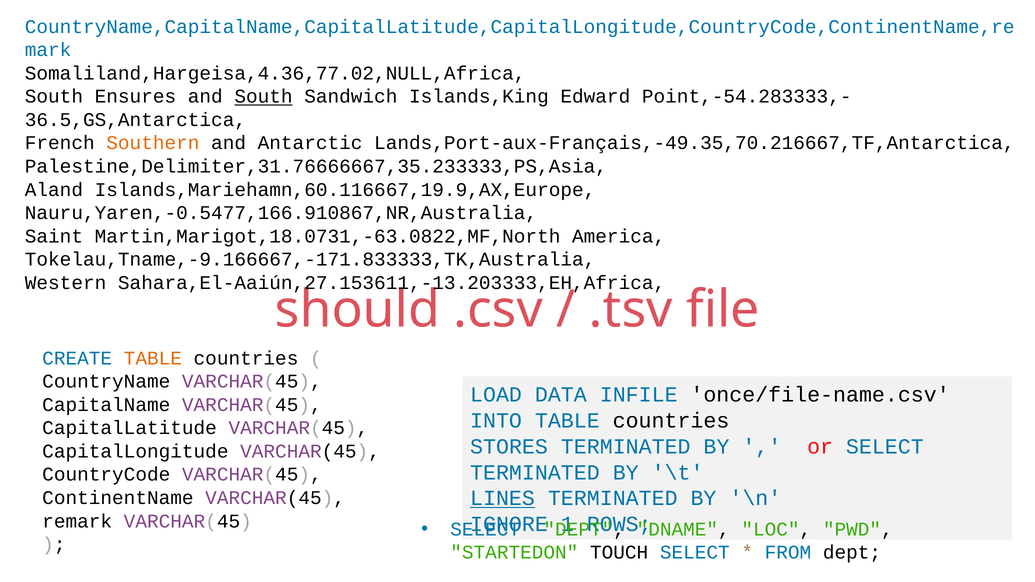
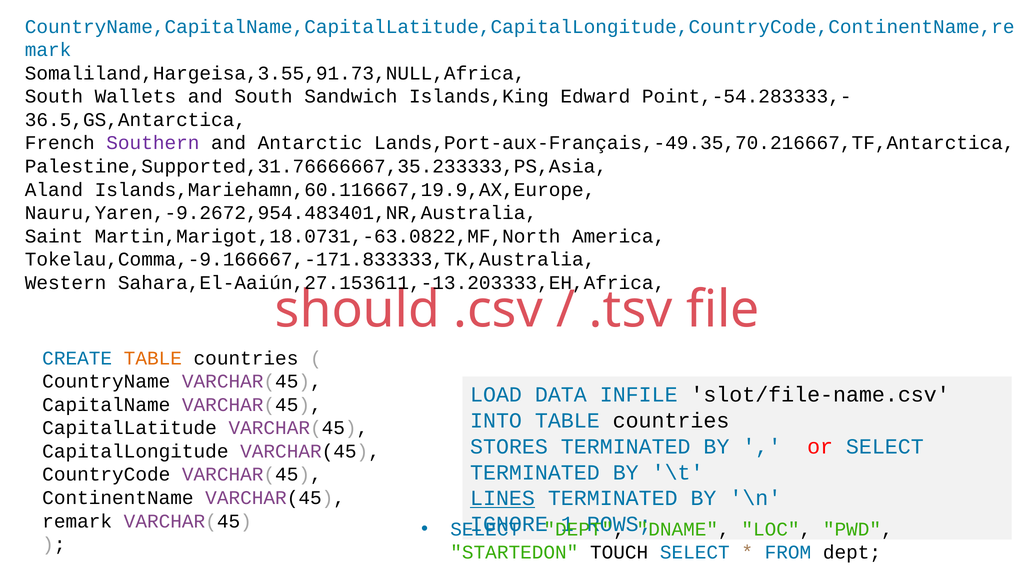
Somaliland,Hargeisa,4.36,77.02,NULL,Africa: Somaliland,Hargeisa,4.36,77.02,NULL,Africa -> Somaliland,Hargeisa,3.55,91.73,NULL,Africa
Ensures: Ensures -> Wallets
South at (264, 97) underline: present -> none
Southern colour: orange -> purple
Palestine,Delimiter,31.76666667,35.233333,PS,Asia: Palestine,Delimiter,31.76666667,35.233333,PS,Asia -> Palestine,Supported,31.76666667,35.233333,PS,Asia
Nauru,Yaren,-0.5477,166.910867,NR,Australia: Nauru,Yaren,-0.5477,166.910867,NR,Australia -> Nauru,Yaren,-9.2672,954.483401,NR,Australia
Tokelau,Tname,-9.166667,-171.833333,TK,Australia: Tokelau,Tname,-9.166667,-171.833333,TK,Australia -> Tokelau,Comma,-9.166667,-171.833333,TK,Australia
once/file-name.csv: once/file-name.csv -> slot/file-name.csv
